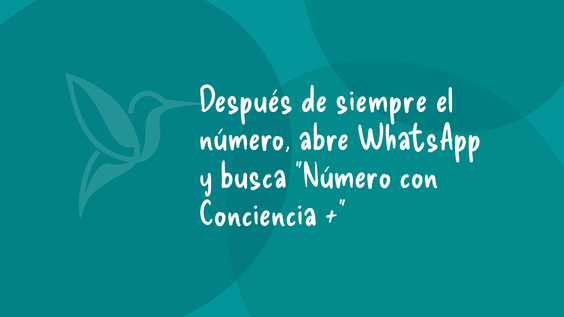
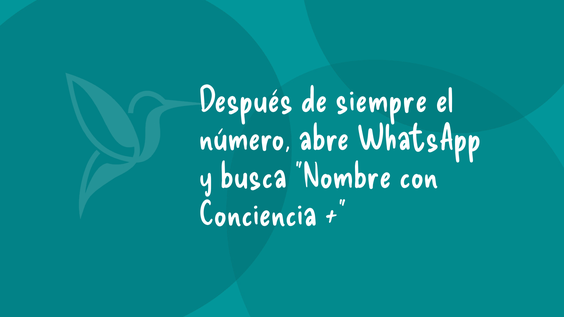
busca Número: Número -> Nombre
